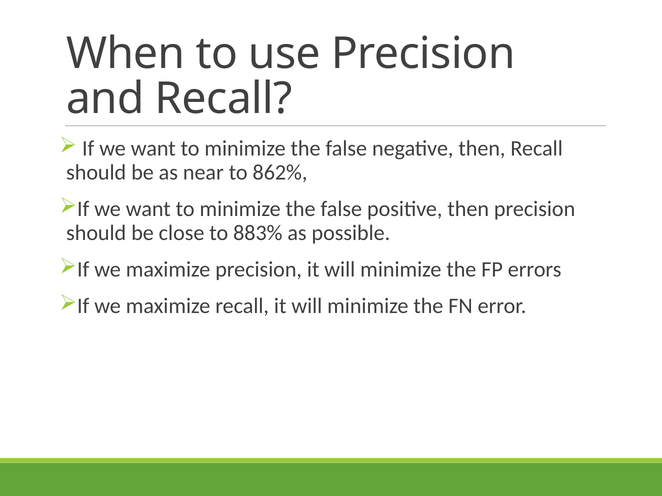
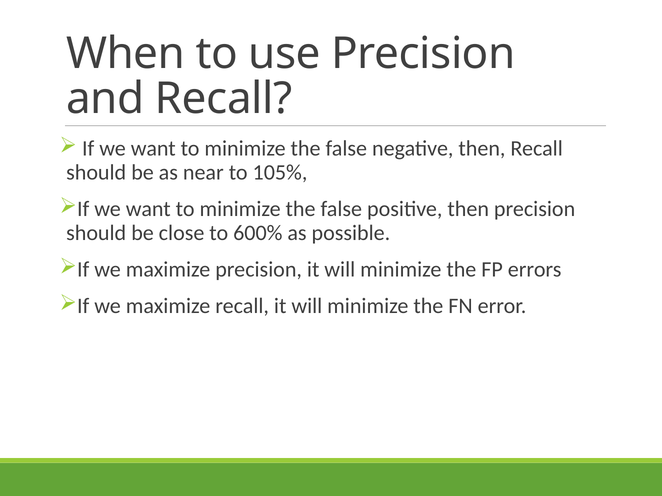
862%: 862% -> 105%
883%: 883% -> 600%
